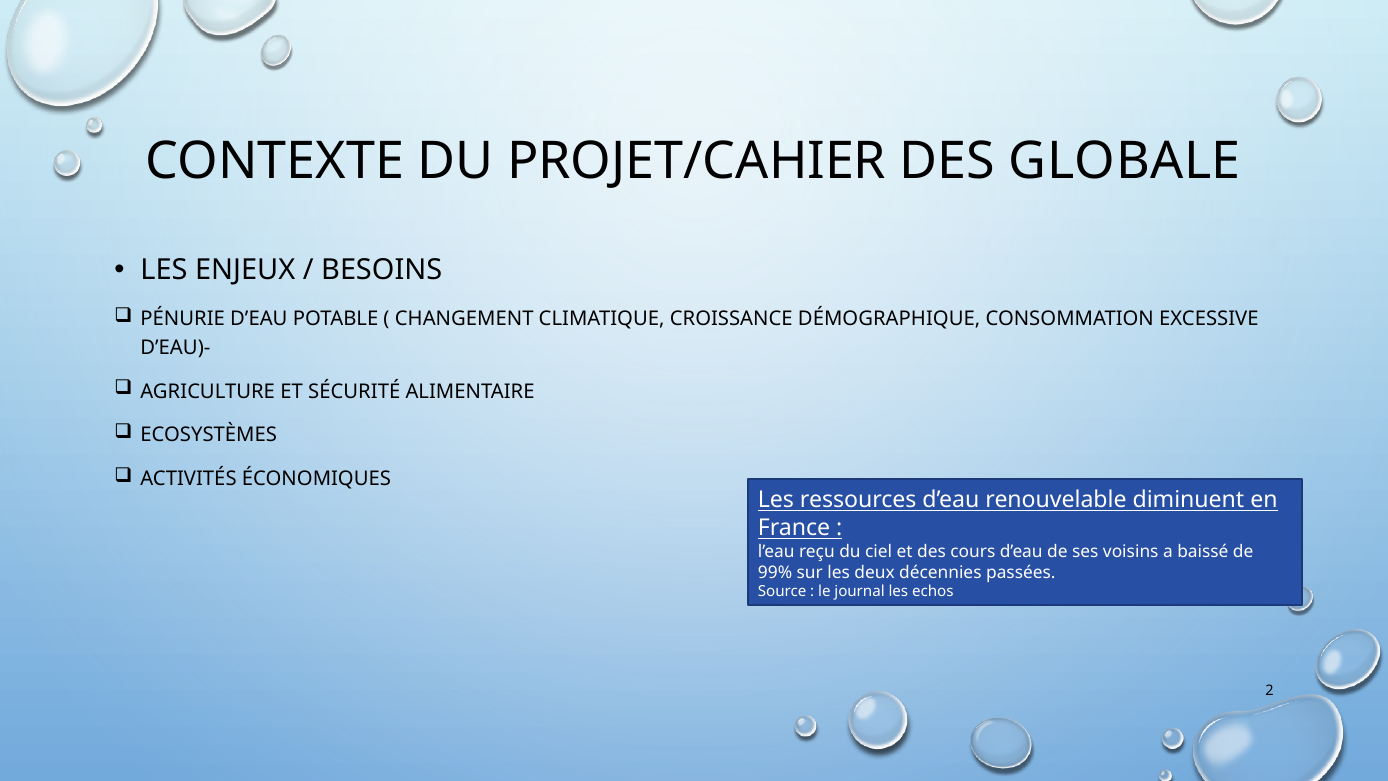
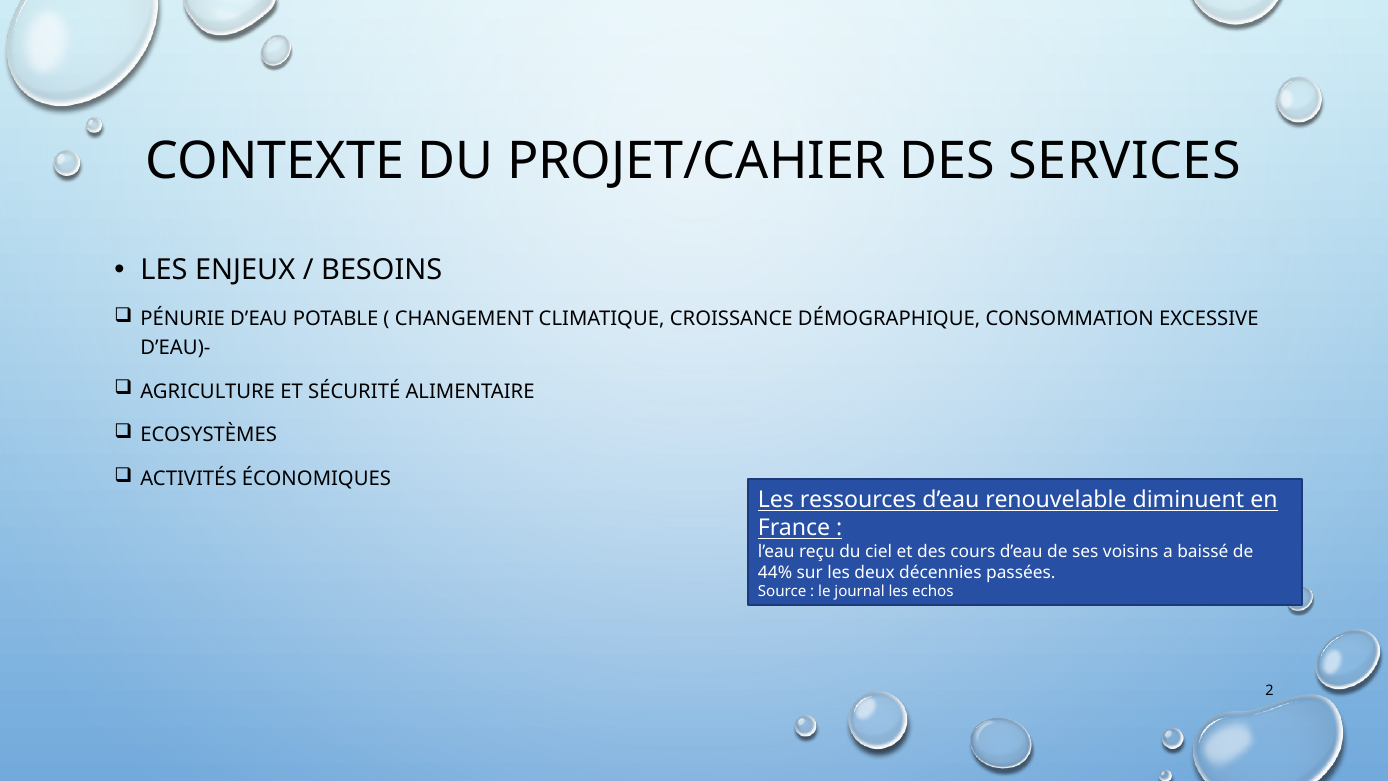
GLOBALE: GLOBALE -> SERVICES
99%: 99% -> 44%
